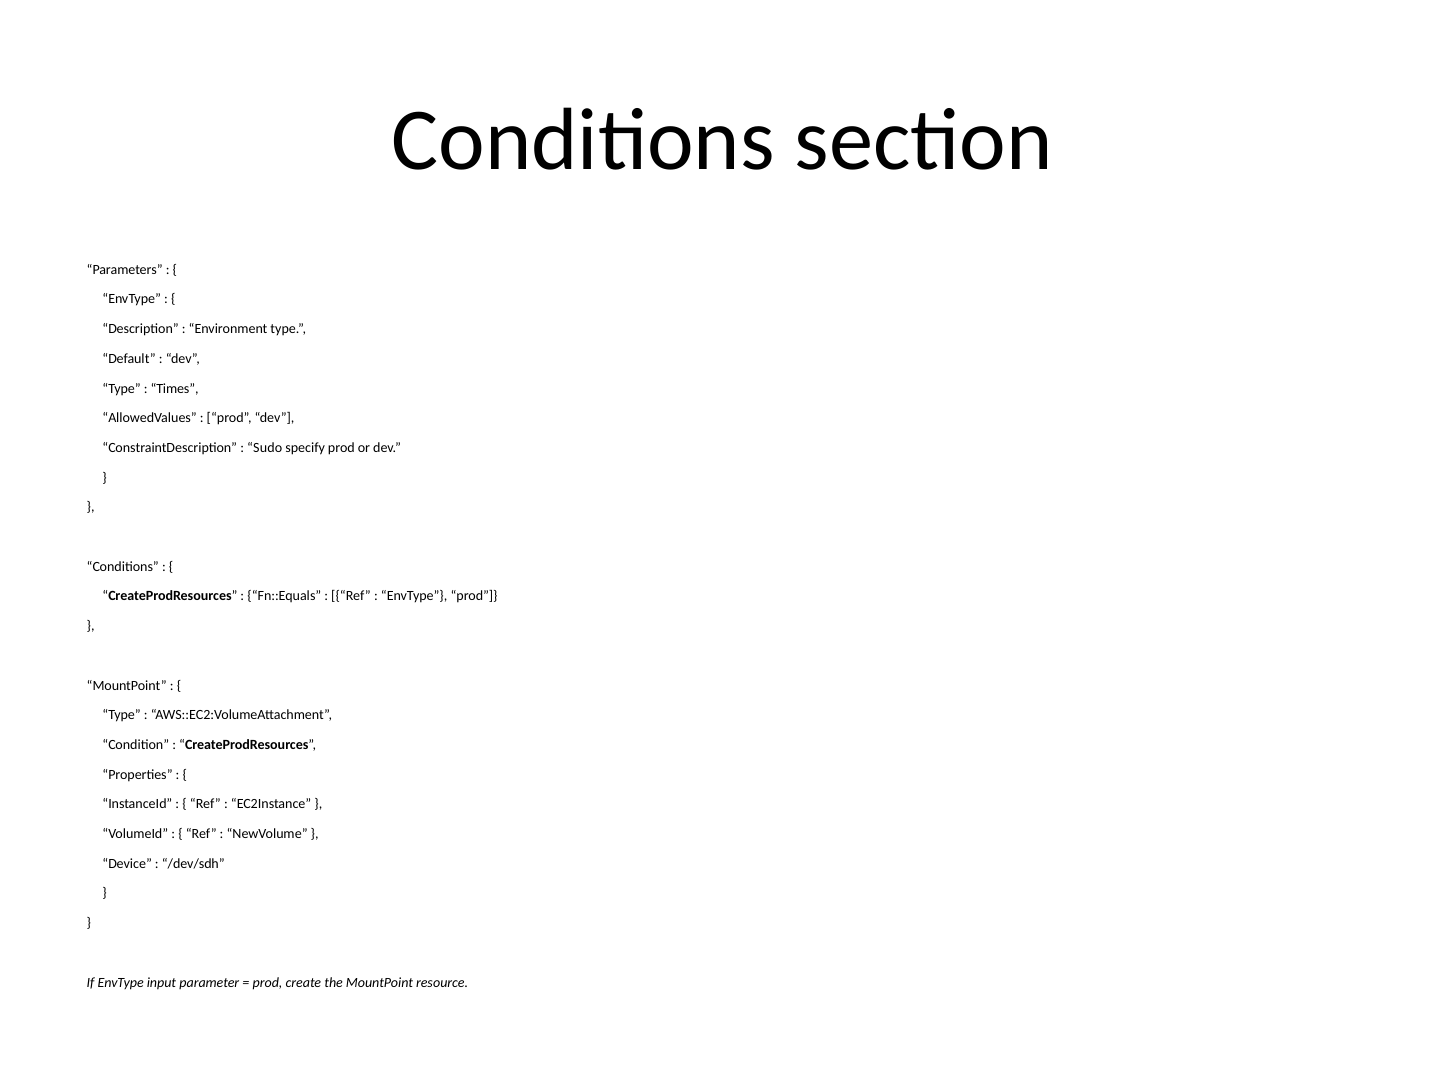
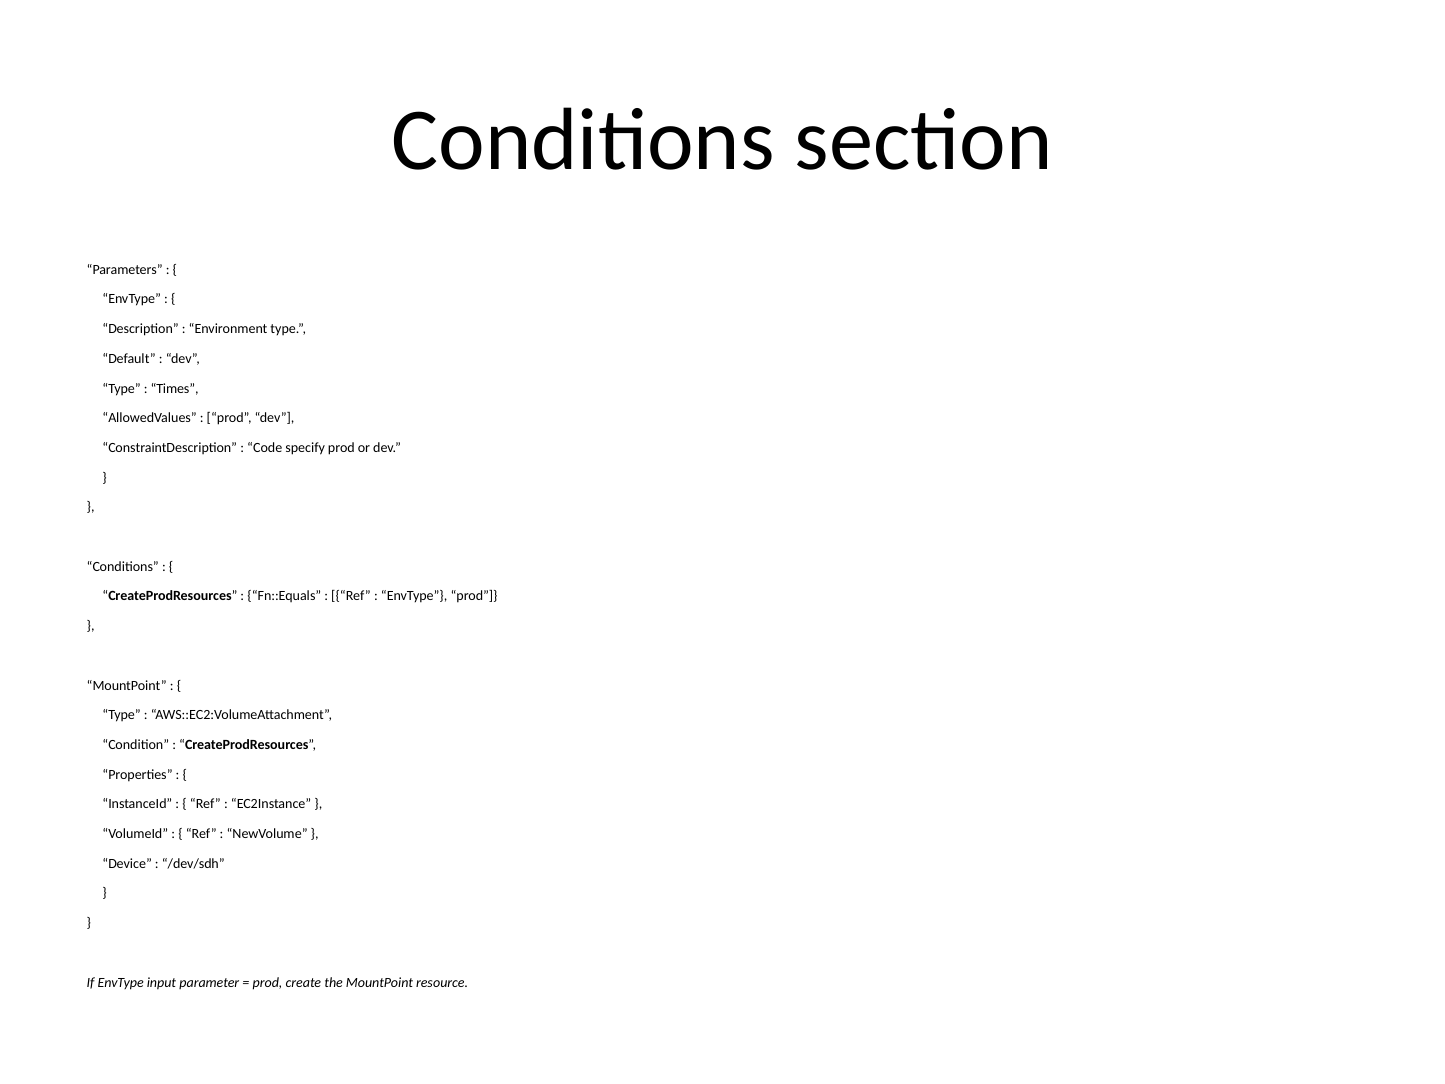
Sudo: Sudo -> Code
